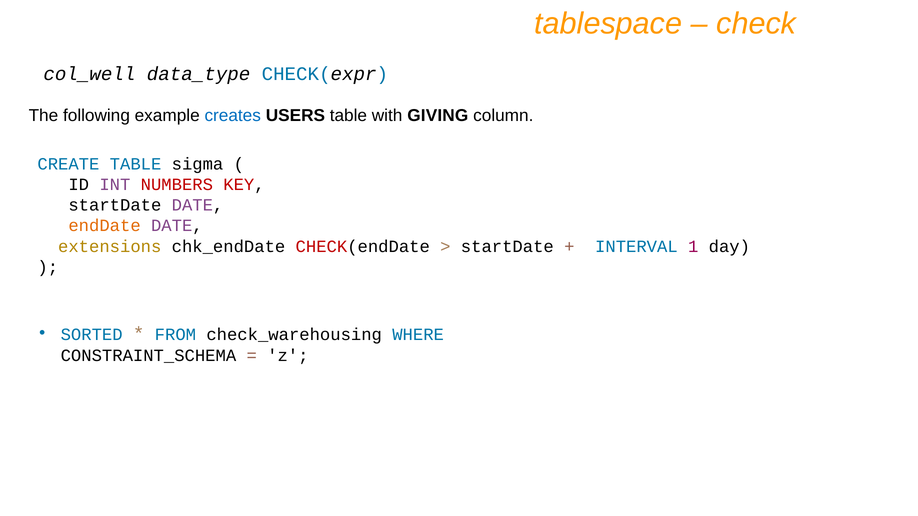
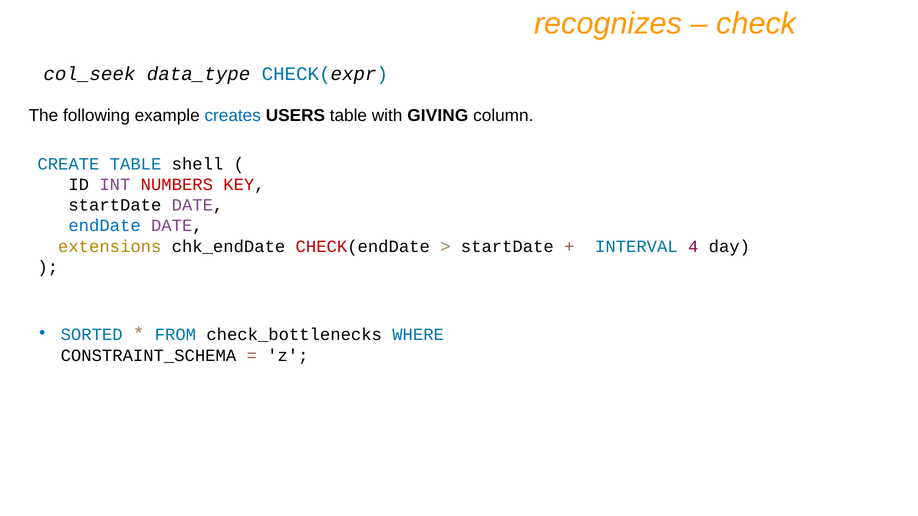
tablespace: tablespace -> recognizes
col_well: col_well -> col_seek
sigma: sigma -> shell
endDate colour: orange -> blue
1: 1 -> 4
check_warehousing: check_warehousing -> check_bottlenecks
